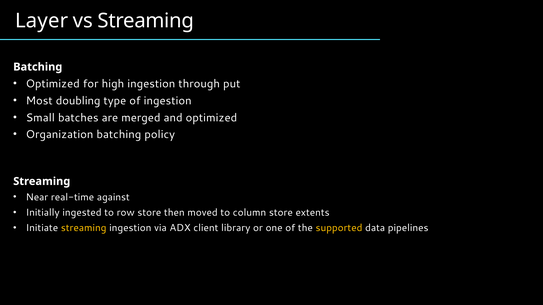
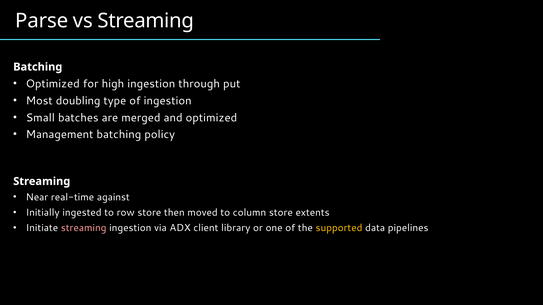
Layer: Layer -> Parse
Organization: Organization -> Management
streaming at (84, 228) colour: yellow -> pink
